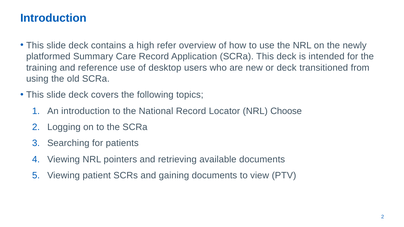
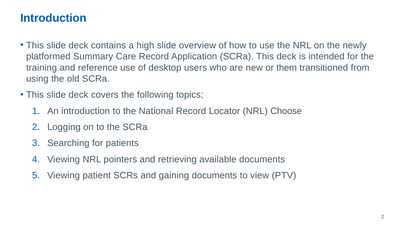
high refer: refer -> slide
or deck: deck -> them
